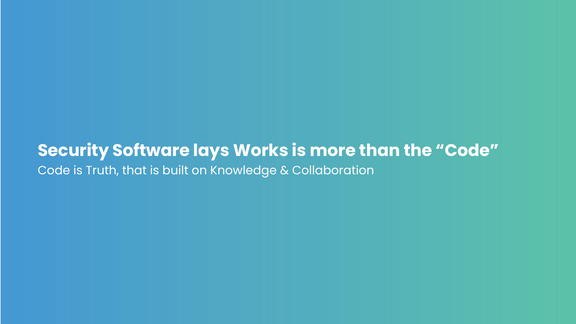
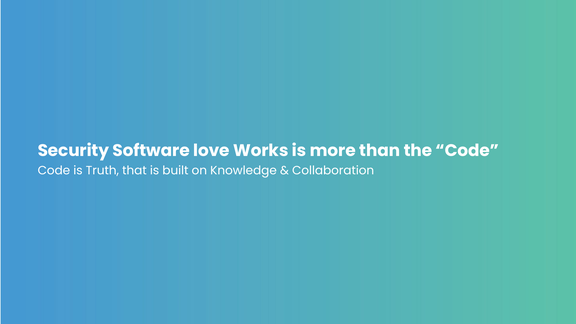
lays: lays -> love
